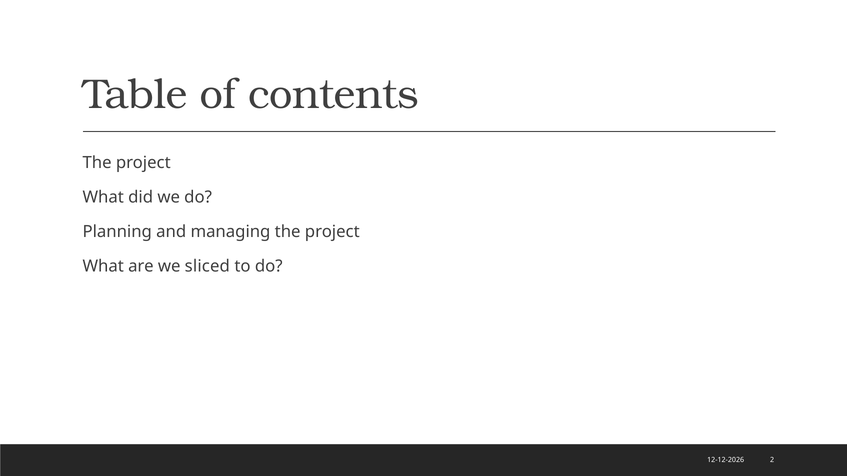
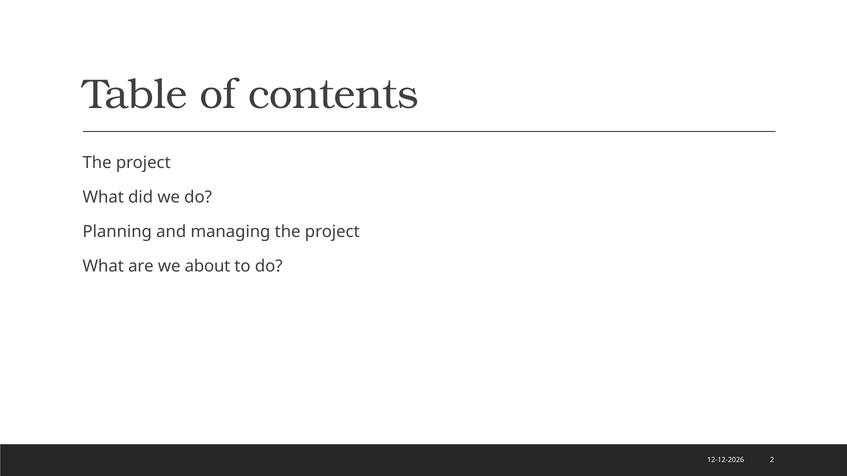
sliced: sliced -> about
